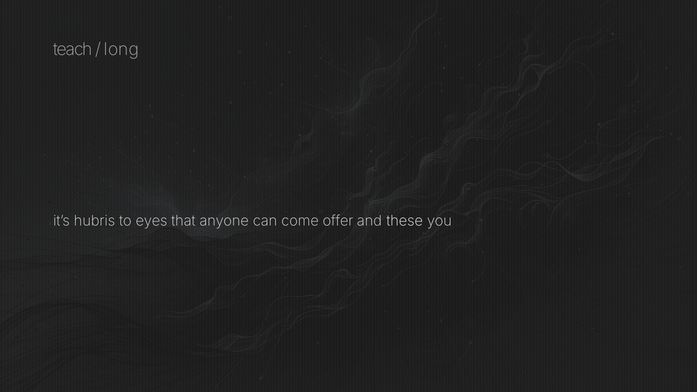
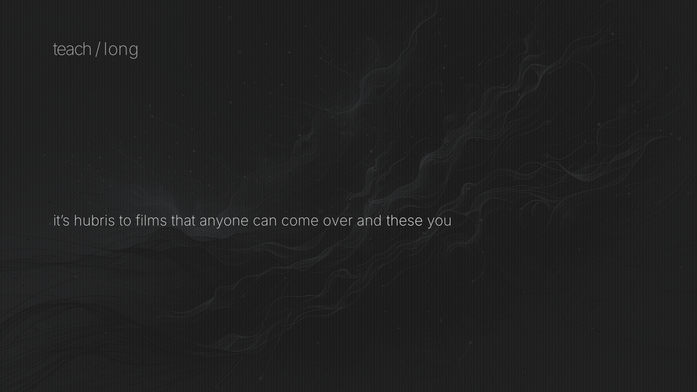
eyes: eyes -> films
offer: offer -> over
